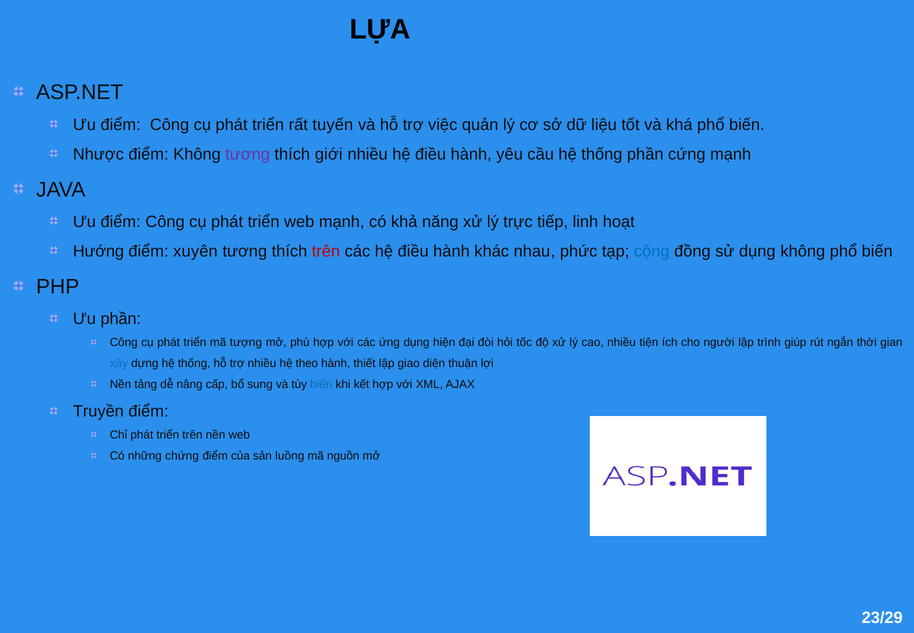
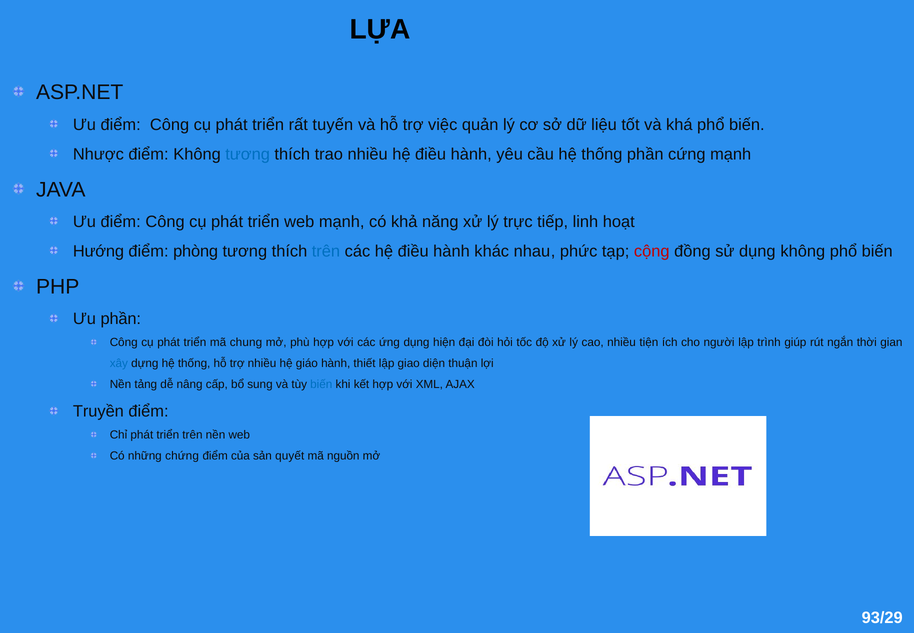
tương at (248, 154) colour: purple -> blue
giới: giới -> trao
xuyên: xuyên -> phòng
trên at (326, 251) colour: red -> blue
cộng colour: blue -> red
tượng: tượng -> chung
theo: theo -> giáo
luồng: luồng -> quyết
23/29: 23/29 -> 93/29
